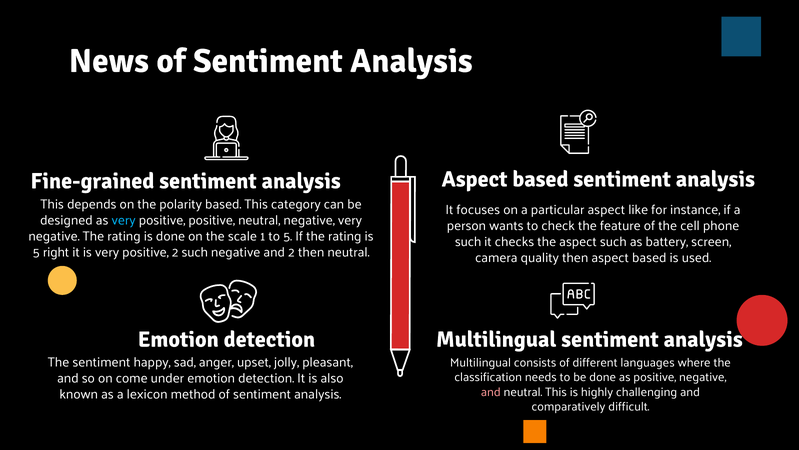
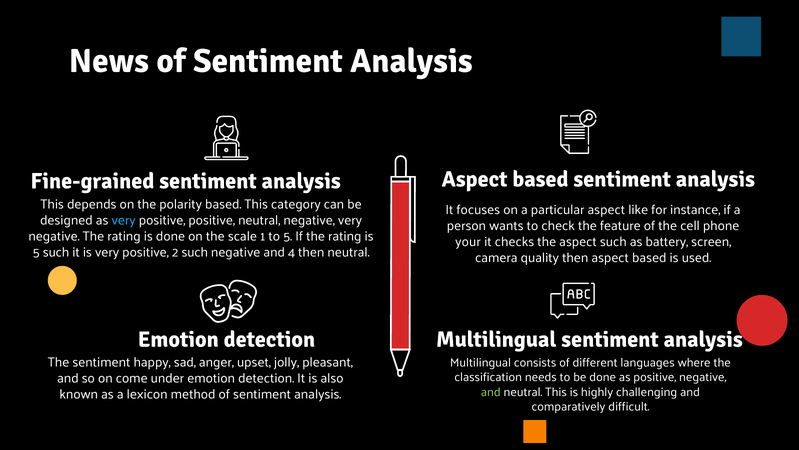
such at (468, 241): such -> your
5 right: right -> such
and 2: 2 -> 4
and at (491, 392) colour: pink -> light green
